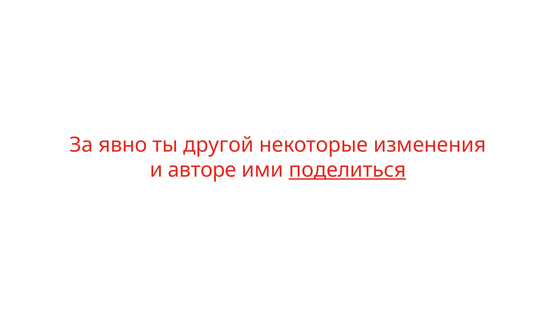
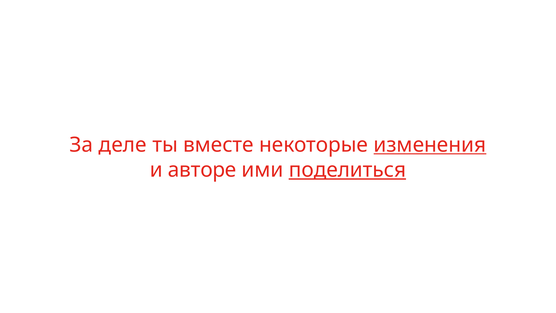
явно: явно -> деле
другой: другой -> вместе
изменения underline: none -> present
